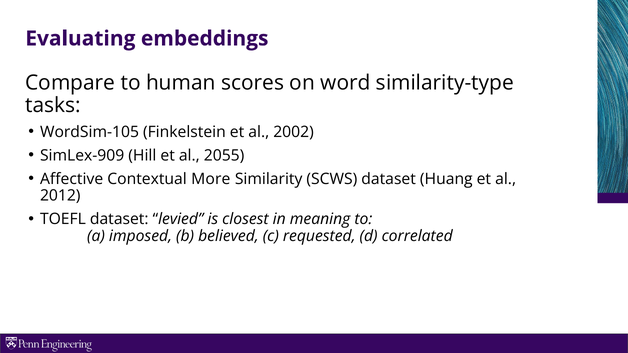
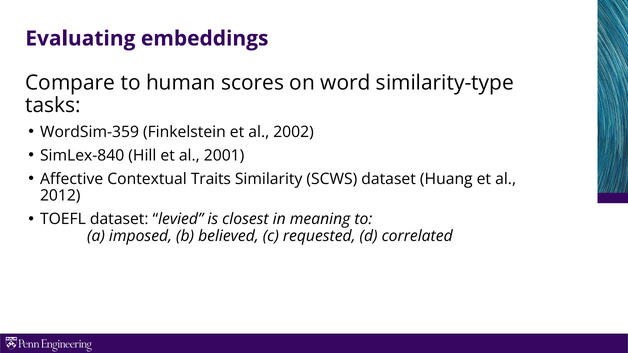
WordSim-105: WordSim-105 -> WordSim-359
SimLex-909: SimLex-909 -> SimLex-840
2055: 2055 -> 2001
More: More -> Traits
